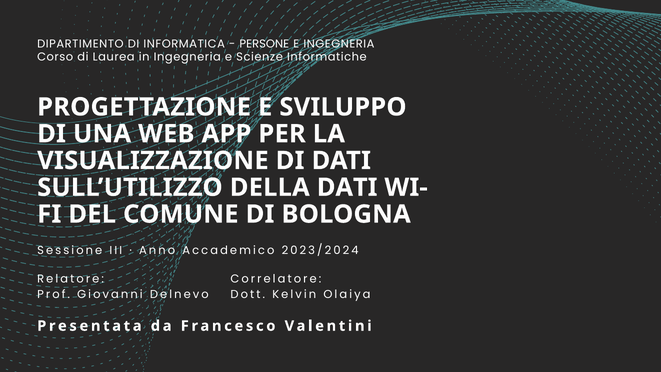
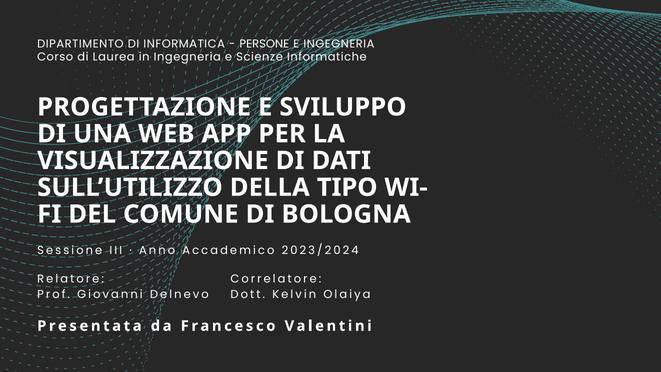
DELLA DATI: DATI -> TIPO
